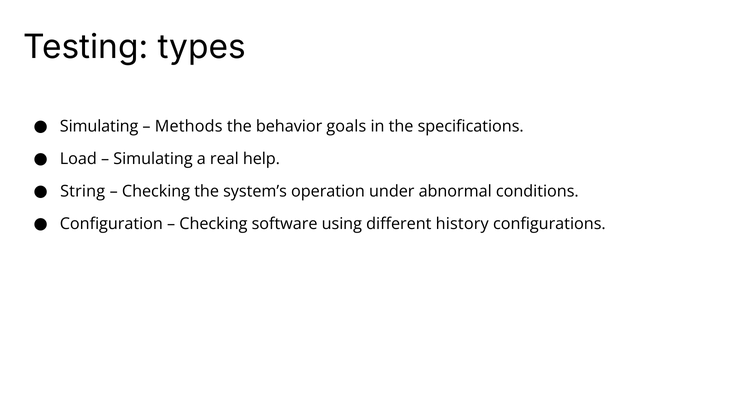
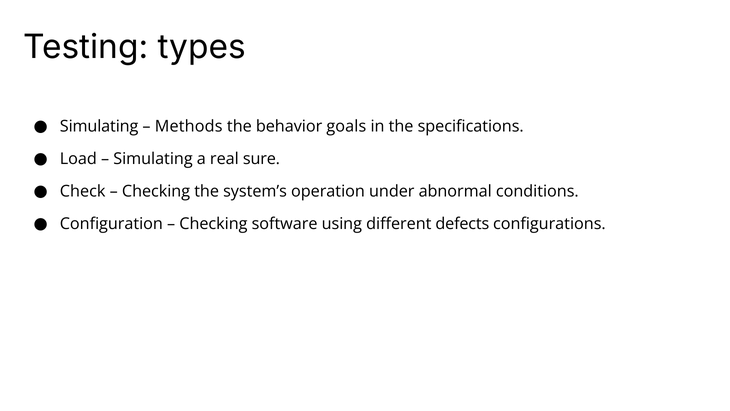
help: help -> sure
String: String -> Check
history: history -> defects
